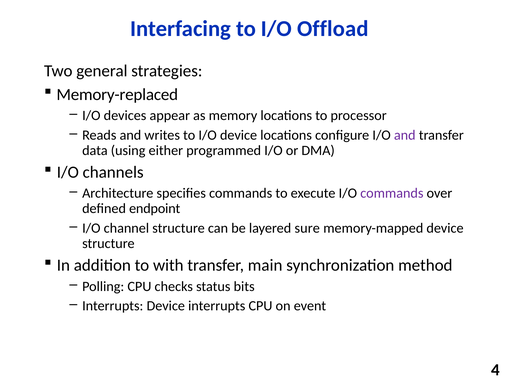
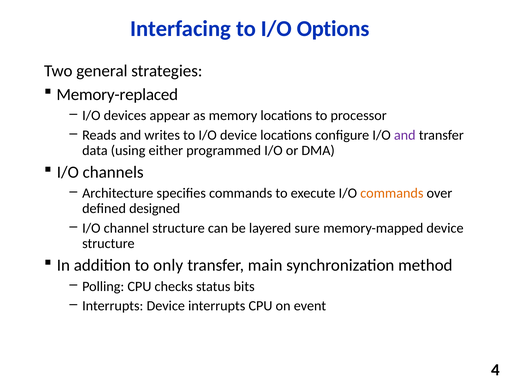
Offload: Offload -> Options
commands at (392, 193) colour: purple -> orange
endpoint: endpoint -> designed
with: with -> only
